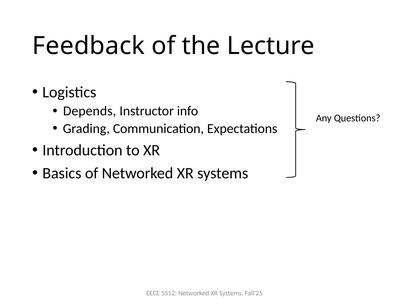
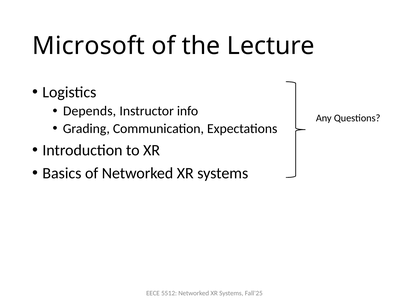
Feedback: Feedback -> Microsoft
